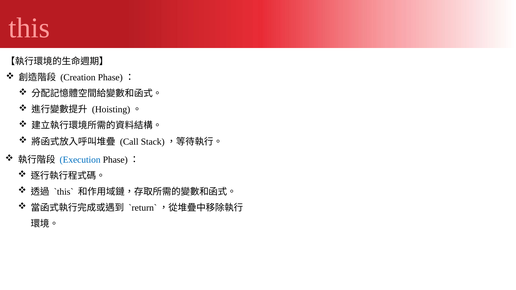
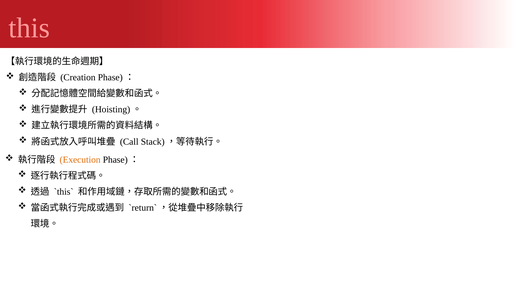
Execution colour: blue -> orange
